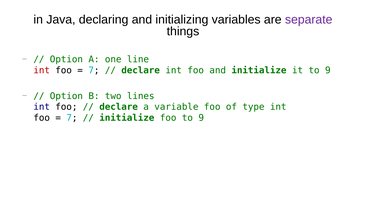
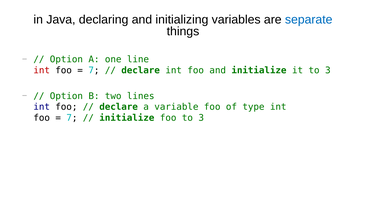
separate colour: purple -> blue
it to 9: 9 -> 3
foo to 9: 9 -> 3
